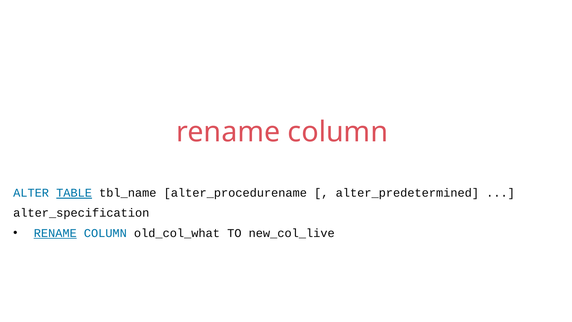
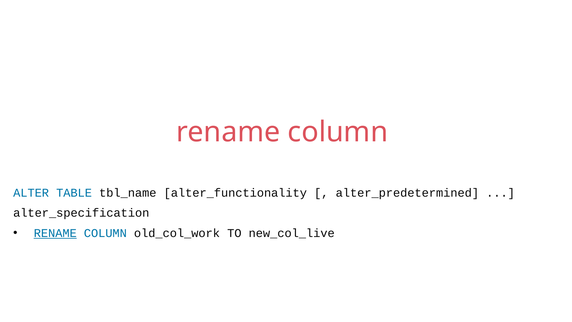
TABLE underline: present -> none
alter_procedurename: alter_procedurename -> alter_functionality
old_col_what: old_col_what -> old_col_work
